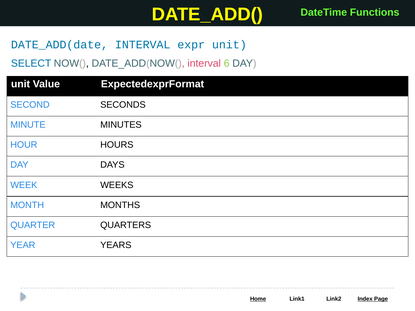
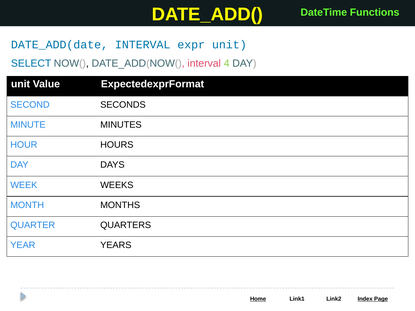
6: 6 -> 4
